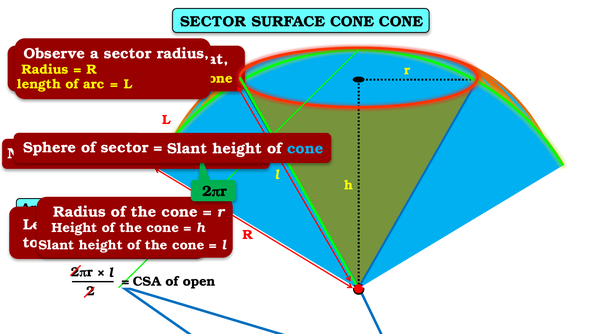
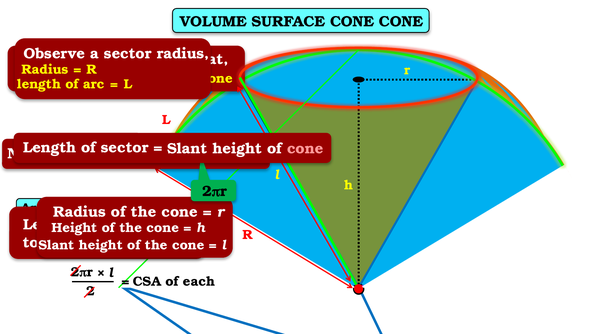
SECTOR at (213, 21): SECTOR -> VOLUME
Sphere at (50, 148): Sphere -> Length
cone at (305, 149) colour: light blue -> pink
of open: open -> each
